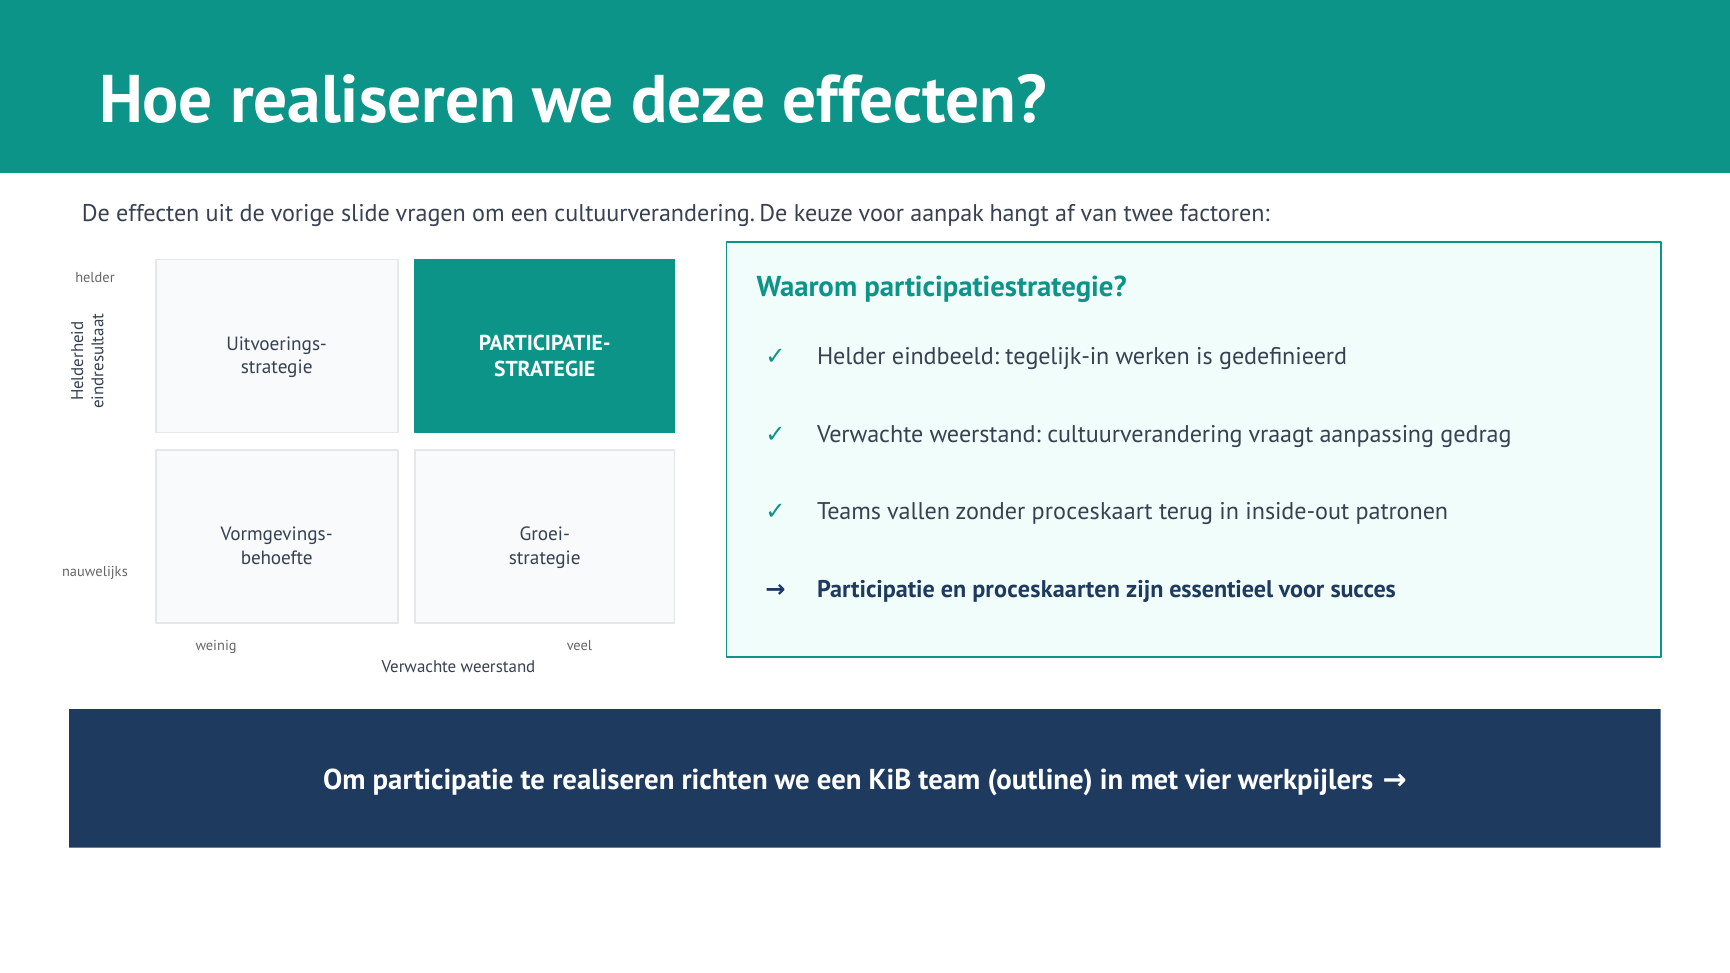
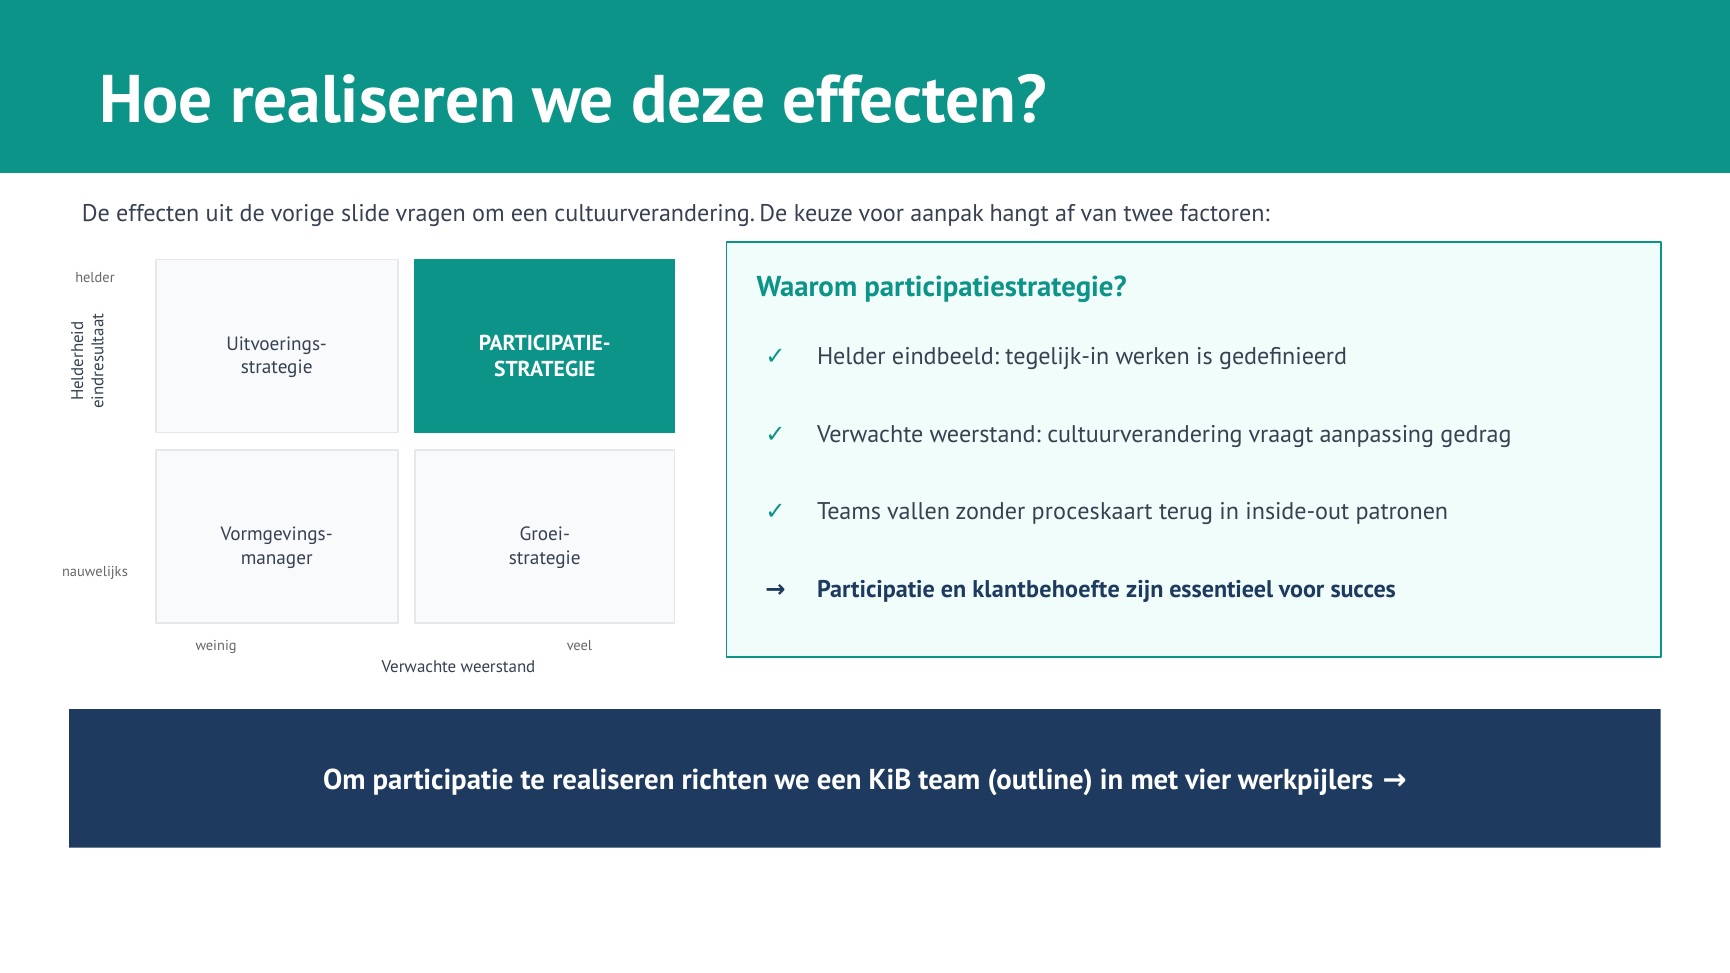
behoefte: behoefte -> manager
proceskaarten: proceskaarten -> klantbehoefte
